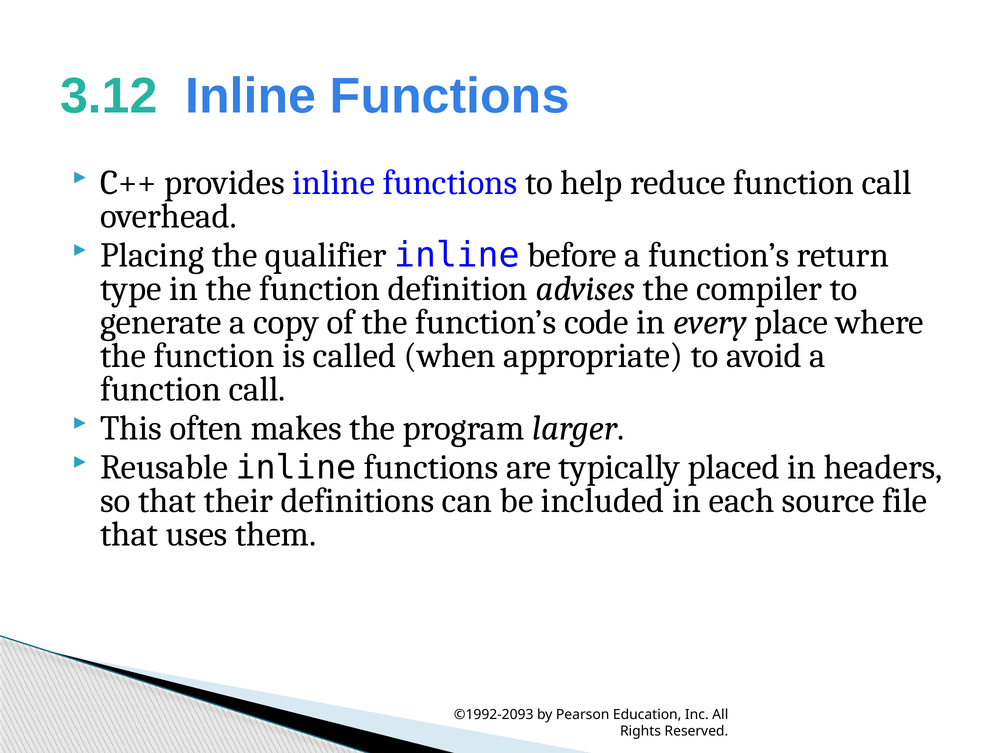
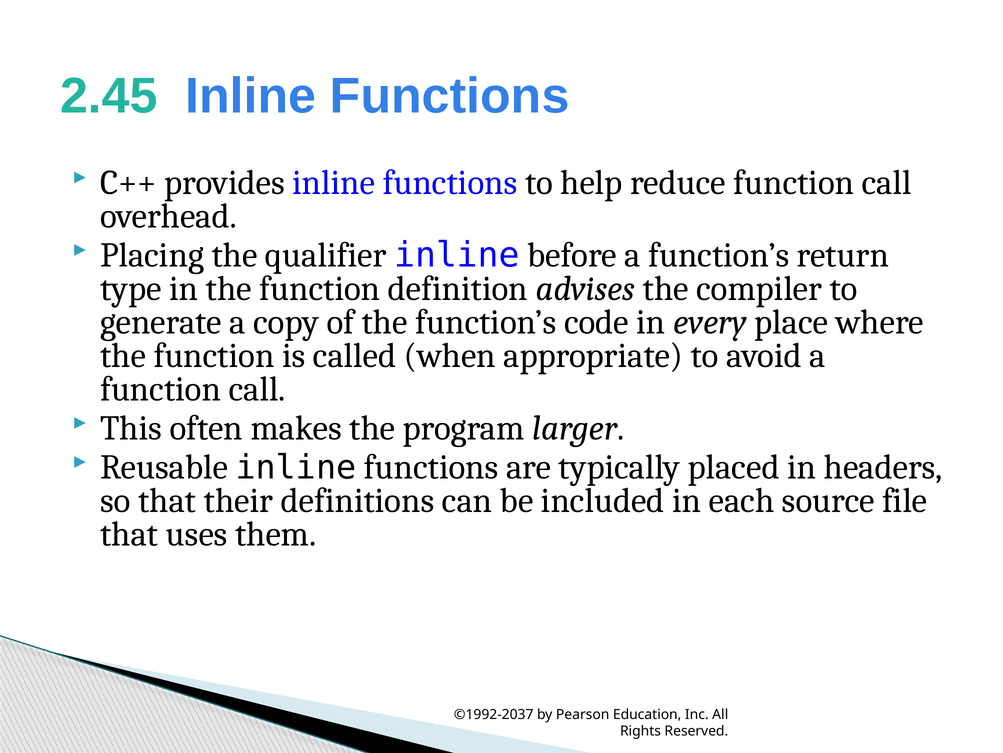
3.12: 3.12 -> 2.45
©1992-2093: ©1992-2093 -> ©1992-2037
